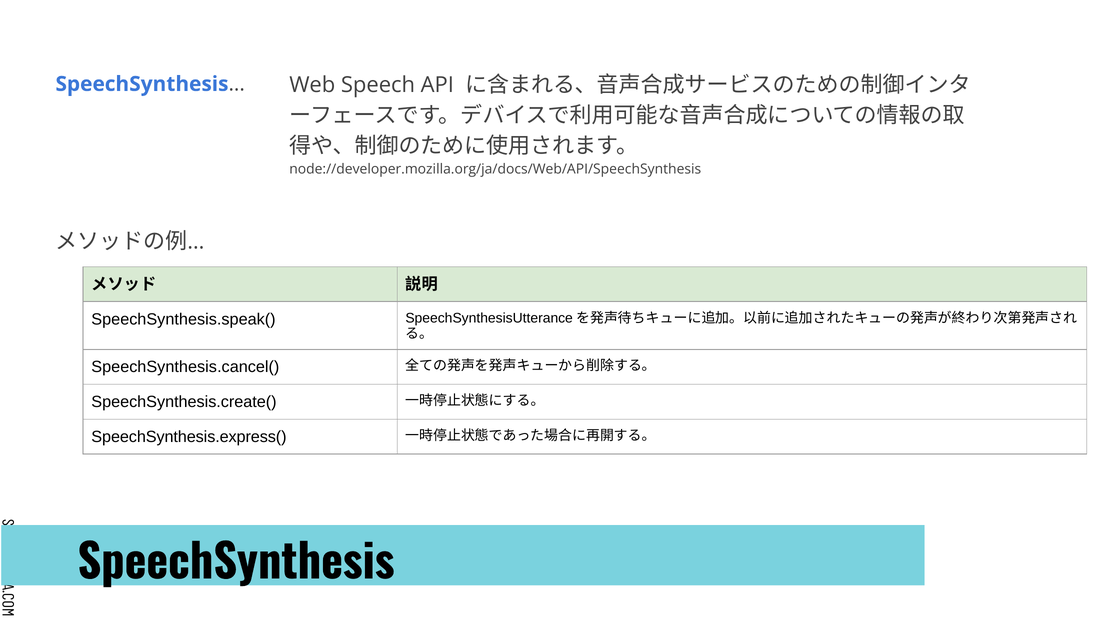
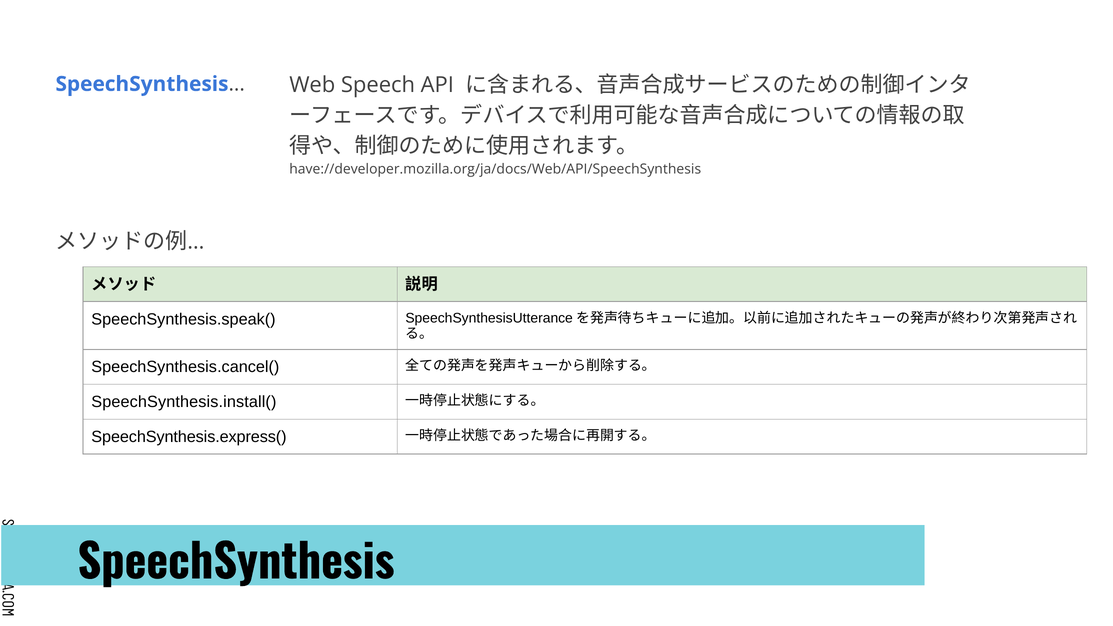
node://developer.mozilla.org/ja/docs/Web/API/SpeechSynthesis: node://developer.mozilla.org/ja/docs/Web/API/SpeechSynthesis -> have://developer.mozilla.org/ja/docs/Web/API/SpeechSynthesis
SpeechSynthesis.create(: SpeechSynthesis.create( -> SpeechSynthesis.install(
